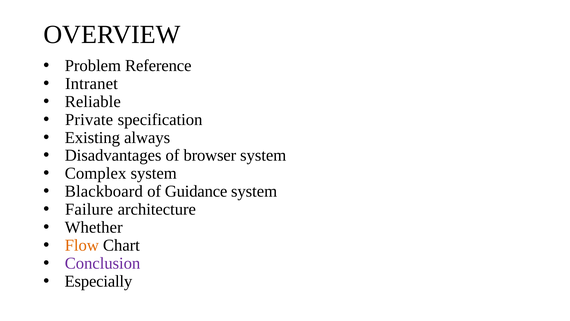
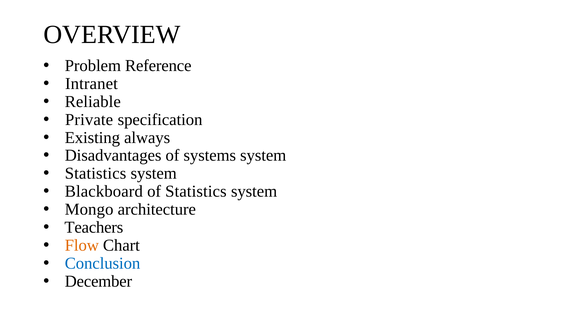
browser: browser -> systems
Complex at (96, 173): Complex -> Statistics
of Guidance: Guidance -> Statistics
Failure: Failure -> Mongo
Whether: Whether -> Teachers
Conclusion colour: purple -> blue
Especially: Especially -> December
